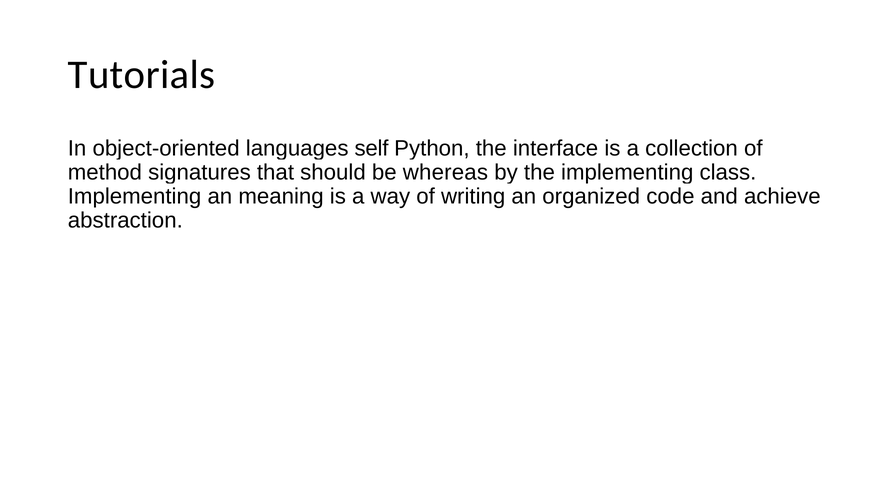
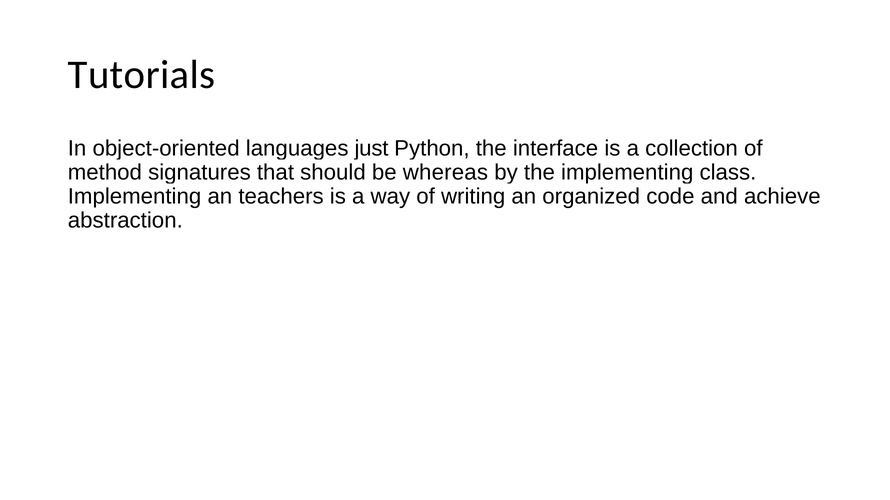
self: self -> just
meaning: meaning -> teachers
